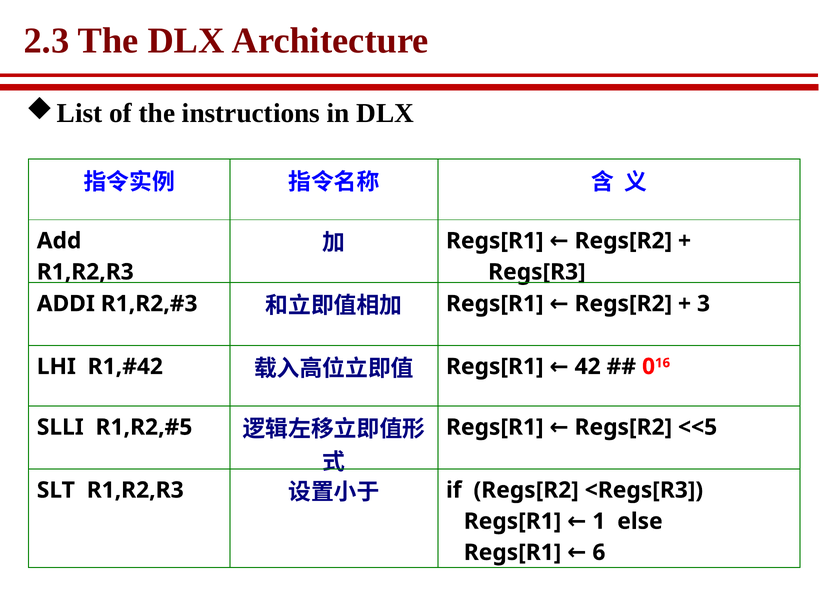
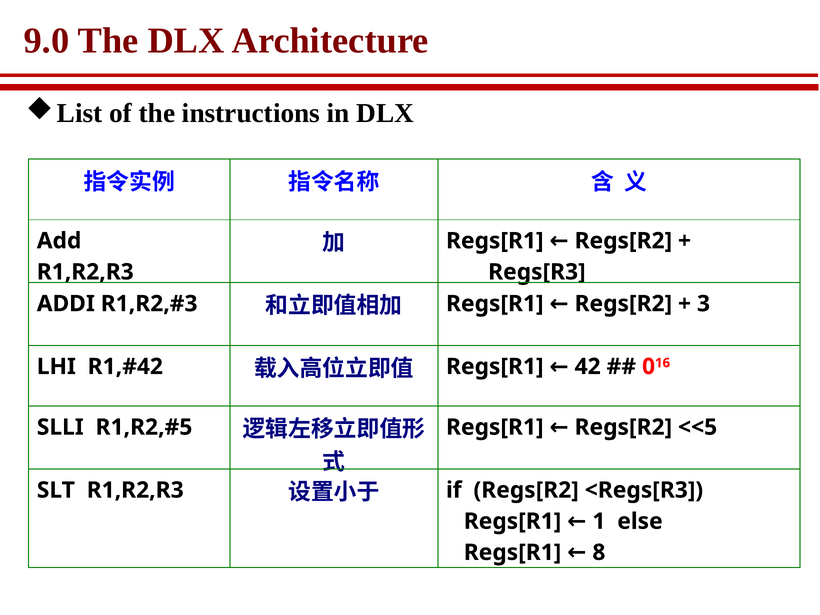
2.3: 2.3 -> 9.0
6: 6 -> 8
